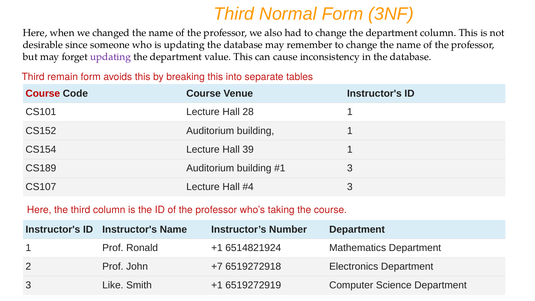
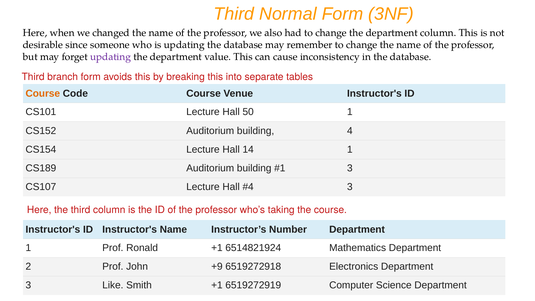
remain: remain -> branch
Course at (43, 94) colour: red -> orange
28: 28 -> 50
building 1: 1 -> 4
39: 39 -> 14
+7: +7 -> +9
